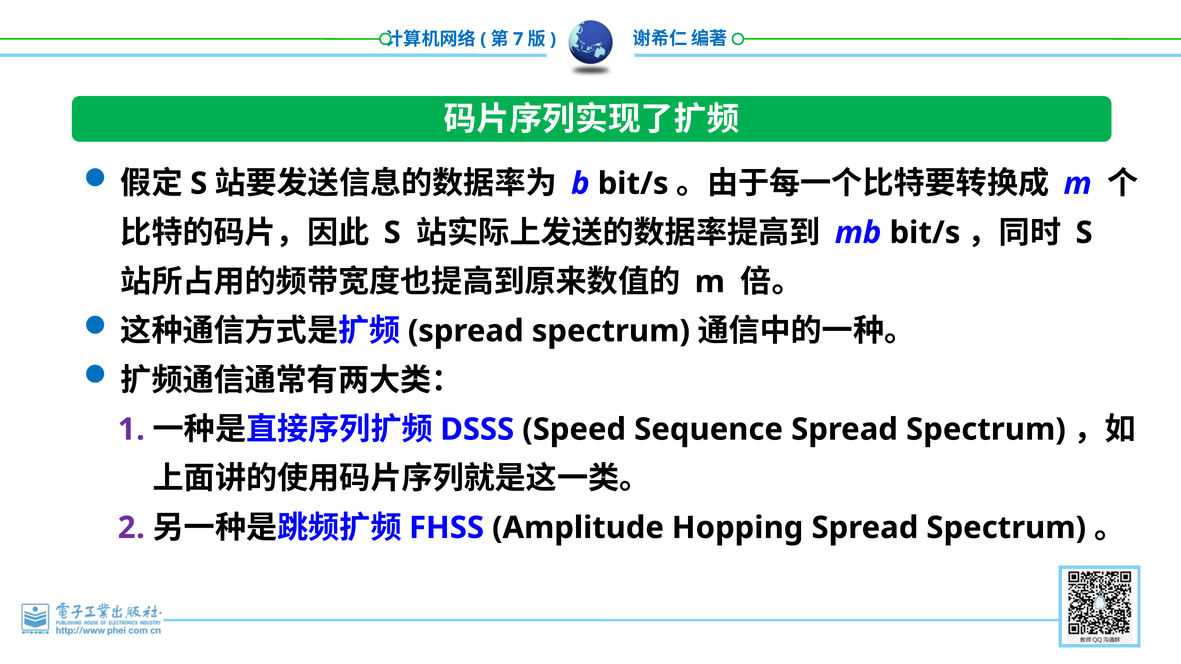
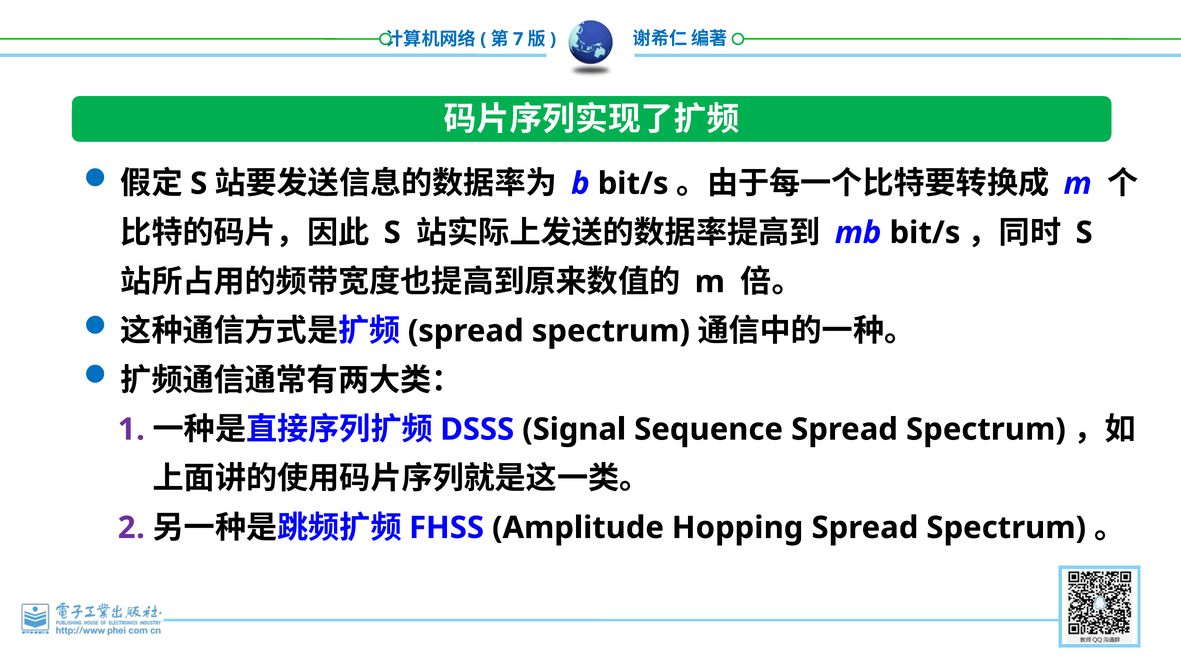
Speed: Speed -> Signal
